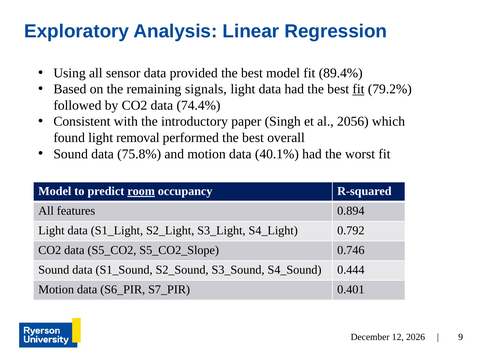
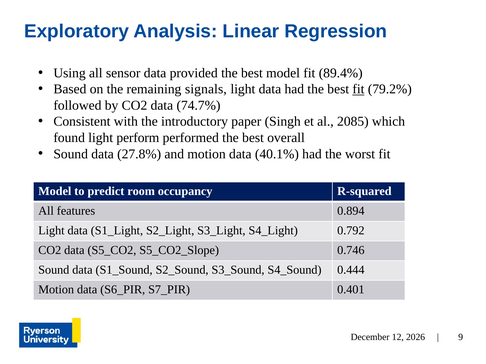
74.4%: 74.4% -> 74.7%
2056: 2056 -> 2085
removal: removal -> perform
75.8%: 75.8% -> 27.8%
room underline: present -> none
